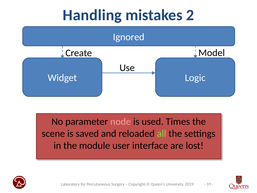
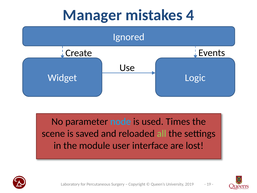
Handling: Handling -> Manager
2: 2 -> 4
Model: Model -> Events
node colour: pink -> light blue
